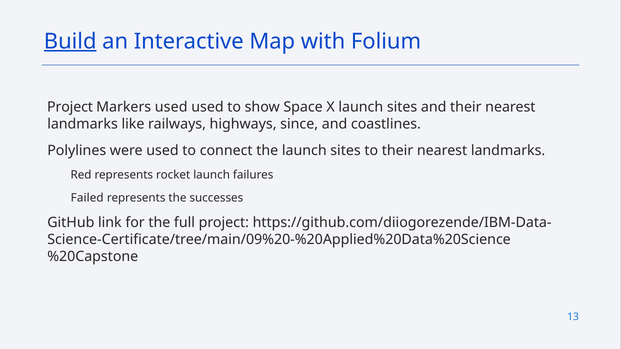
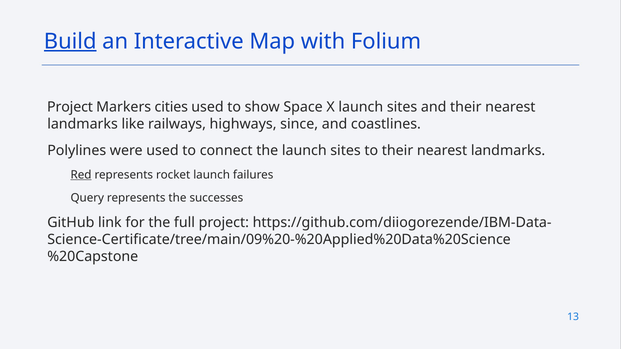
Markers used: used -> cities
Red underline: none -> present
Failed: Failed -> Query
